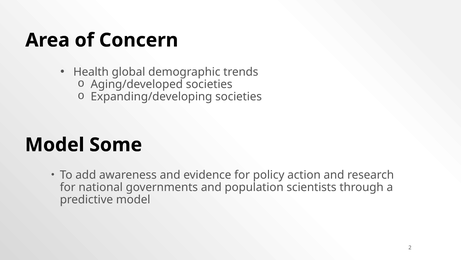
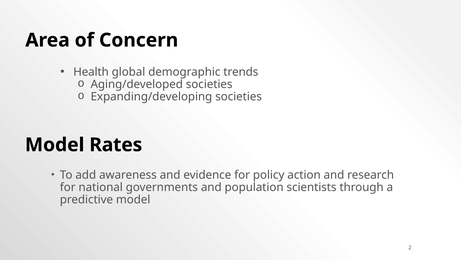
Some: Some -> Rates
